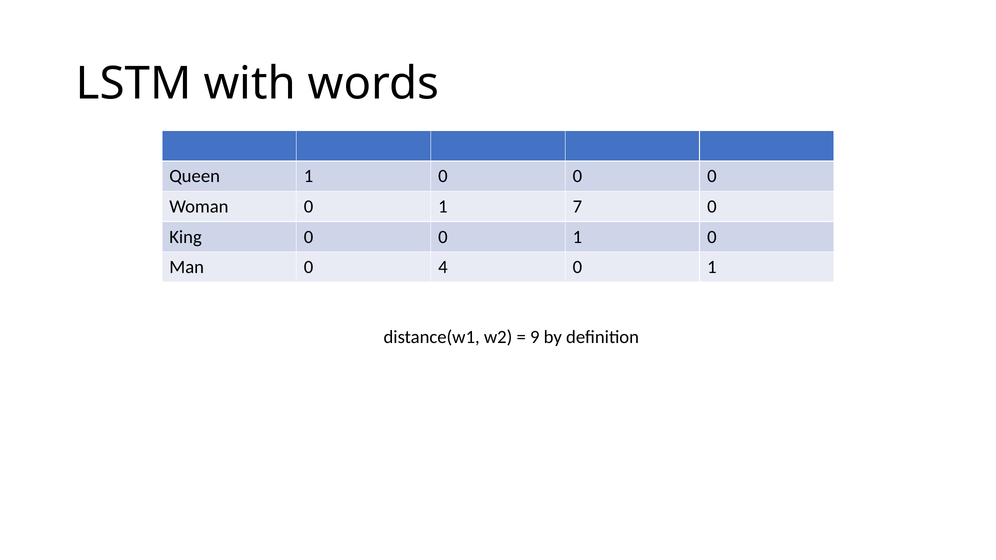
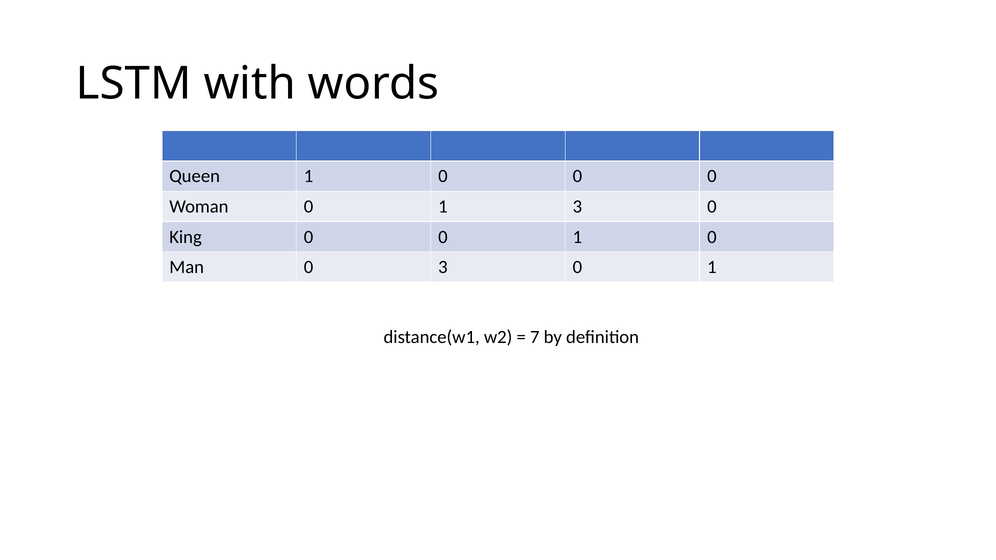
1 7: 7 -> 3
0 4: 4 -> 3
9: 9 -> 7
